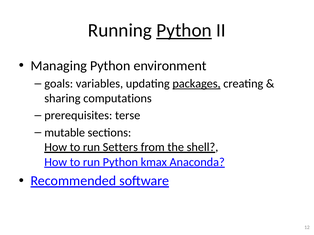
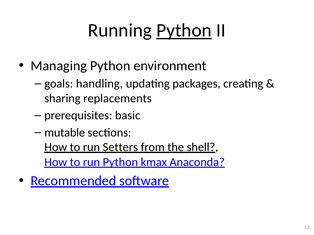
variables: variables -> handling
packages underline: present -> none
computations: computations -> replacements
terse: terse -> basic
